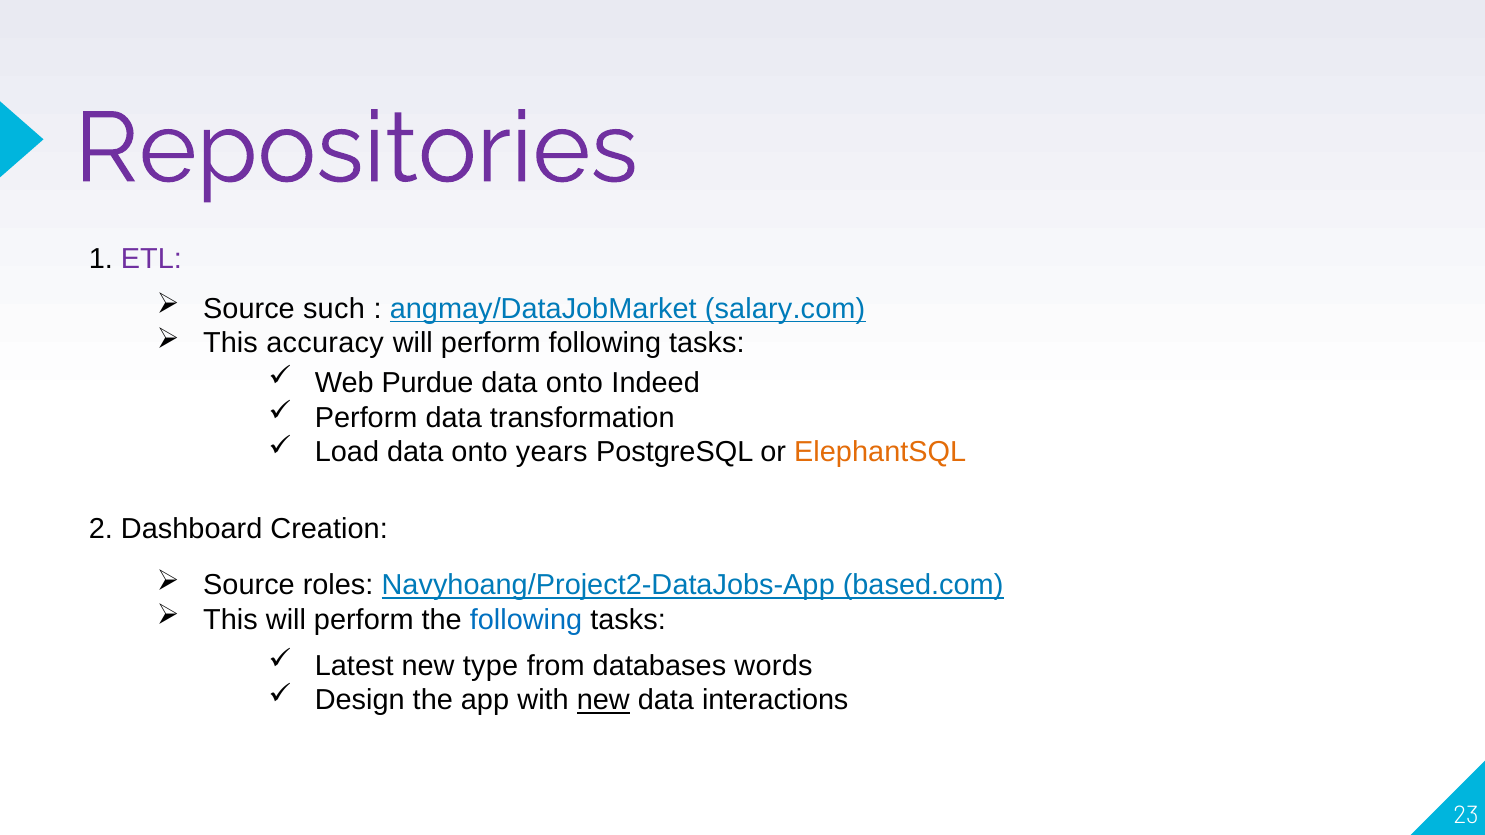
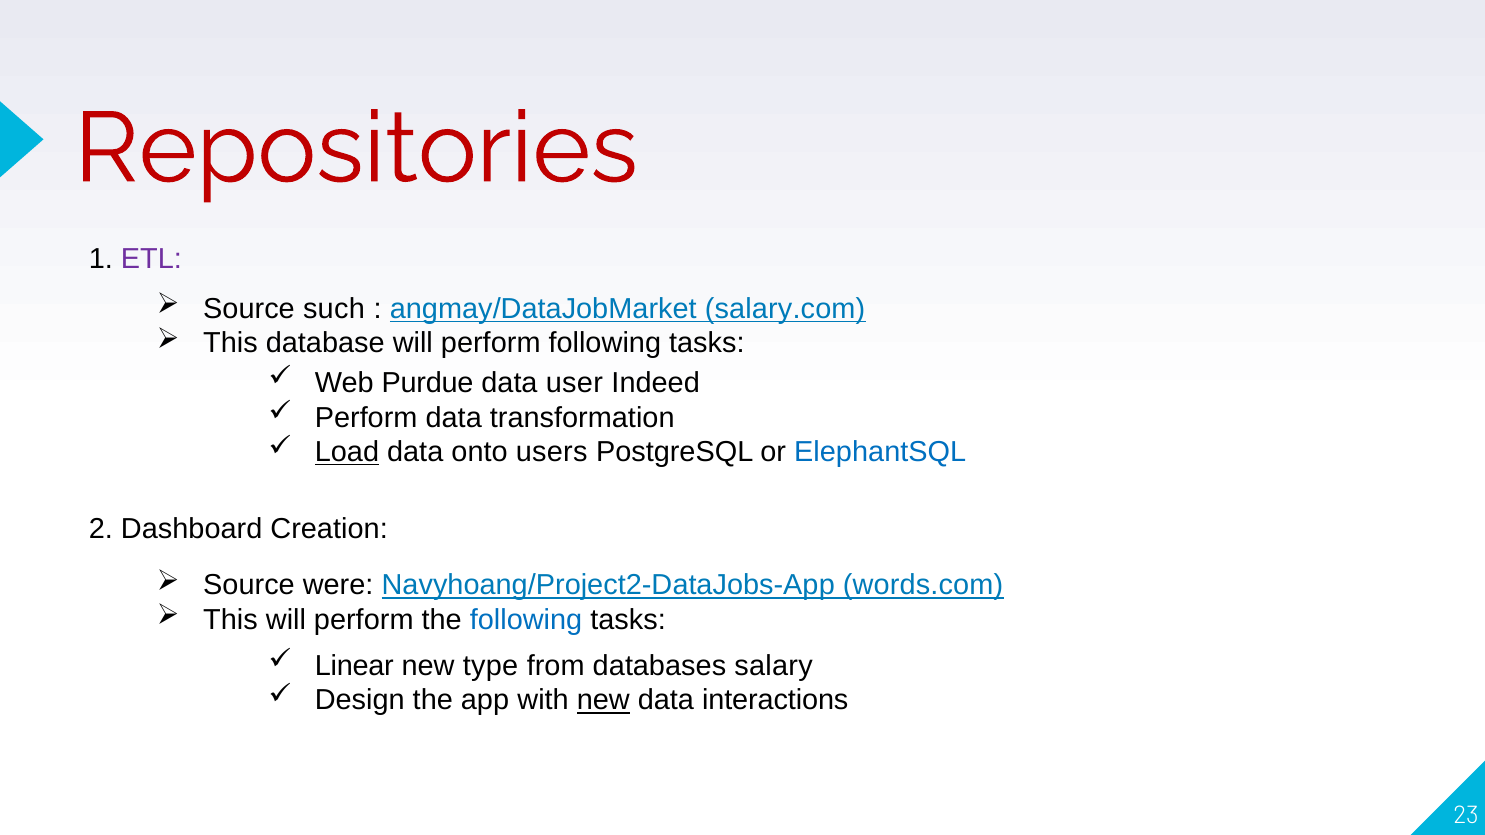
Repositories colour: purple -> red
accuracy: accuracy -> database
onto at (574, 383): onto -> user
Load underline: none -> present
years: years -> users
ElephantSQL colour: orange -> blue
roles: roles -> were
based.com: based.com -> words.com
Latest: Latest -> Linear
words: words -> salary
